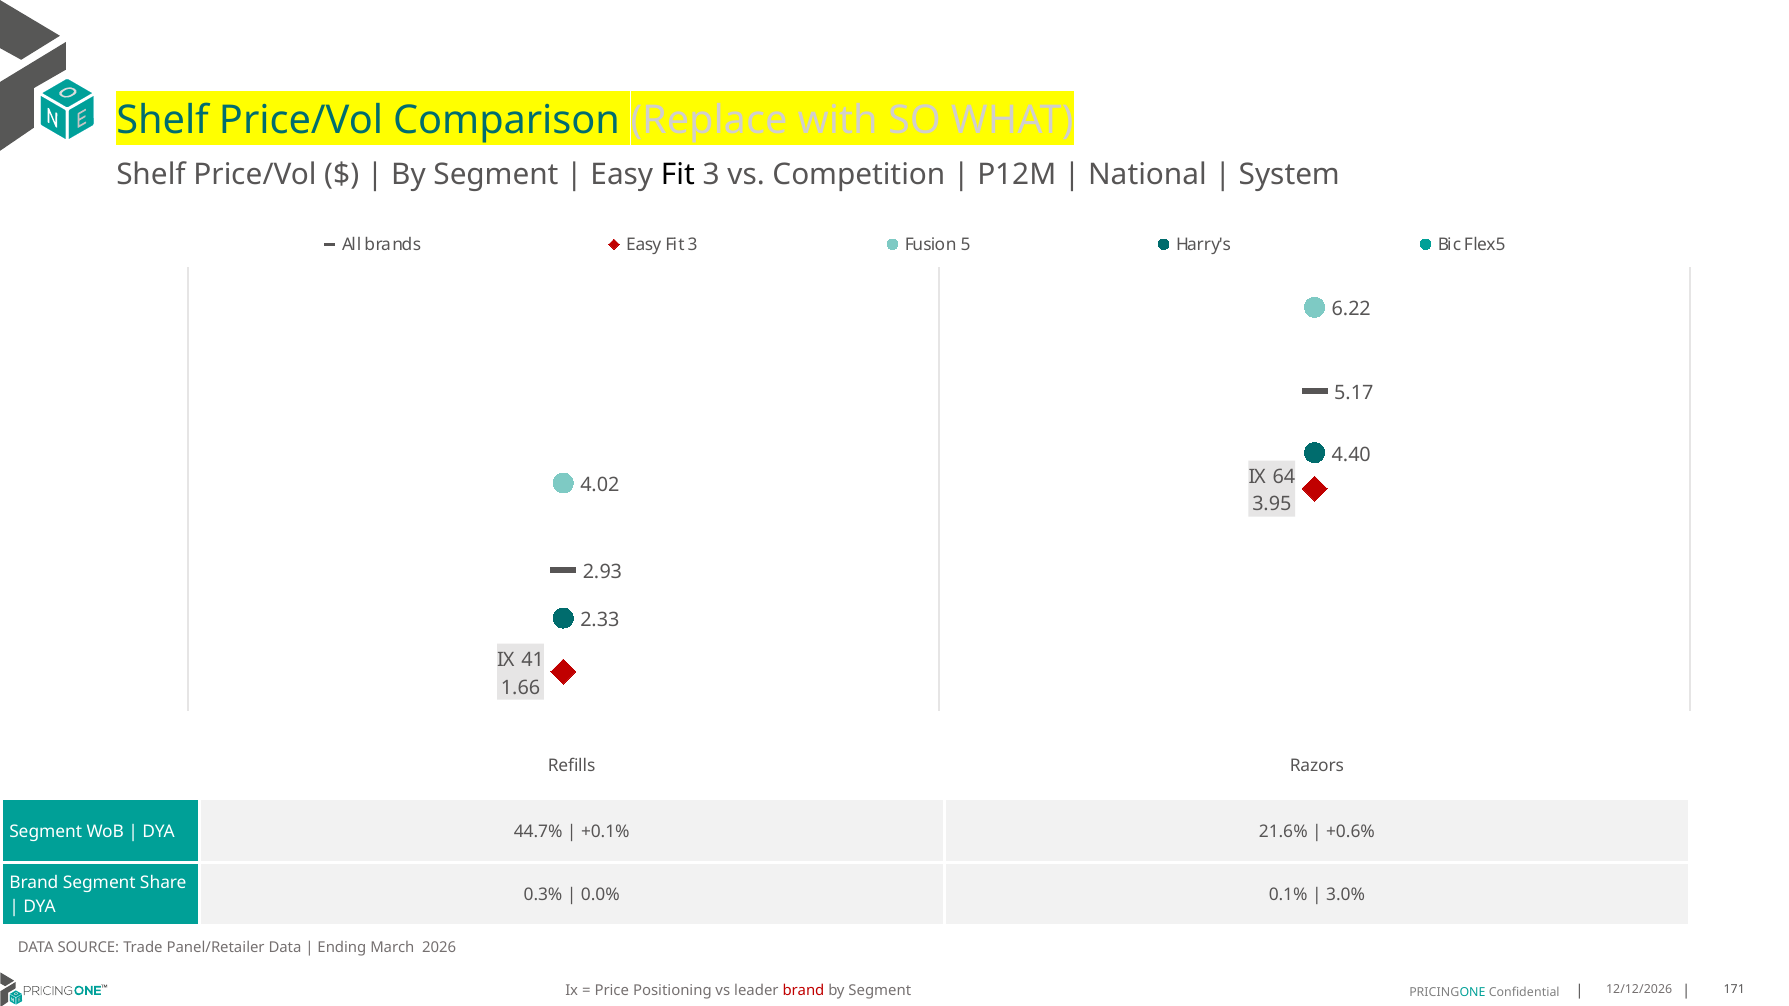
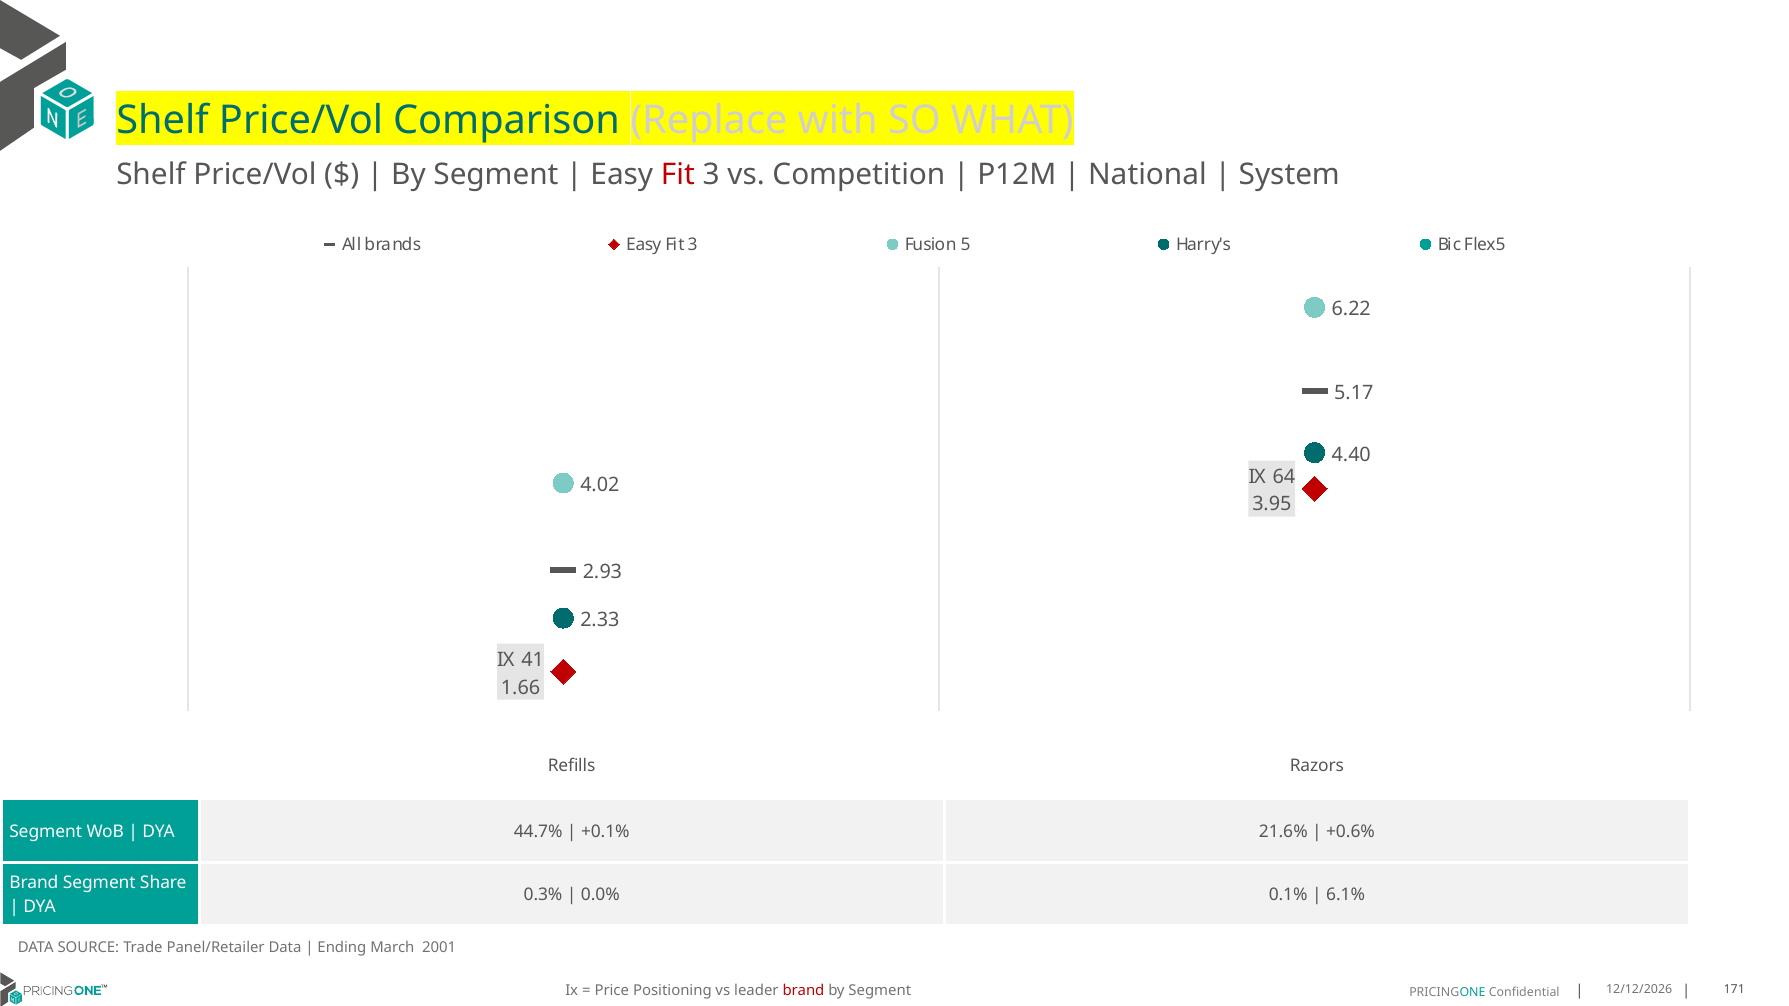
Fit at (678, 174) colour: black -> red
3.0%: 3.0% -> 6.1%
2026: 2026 -> 2001
